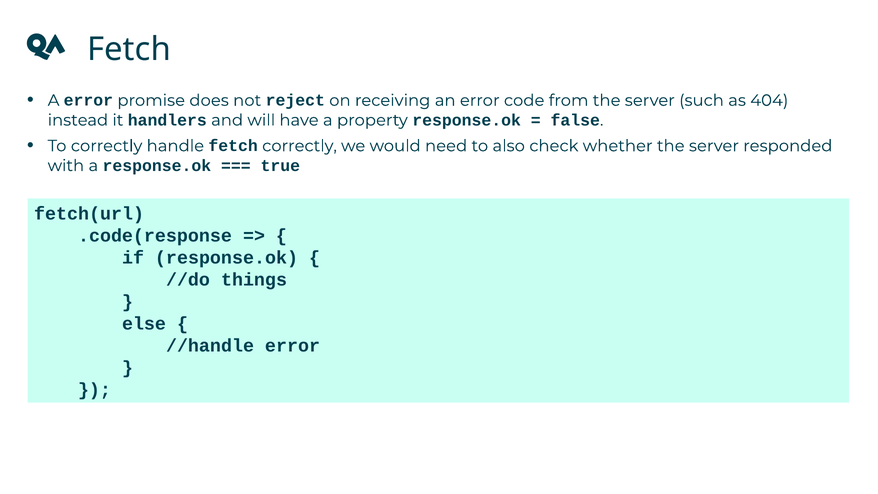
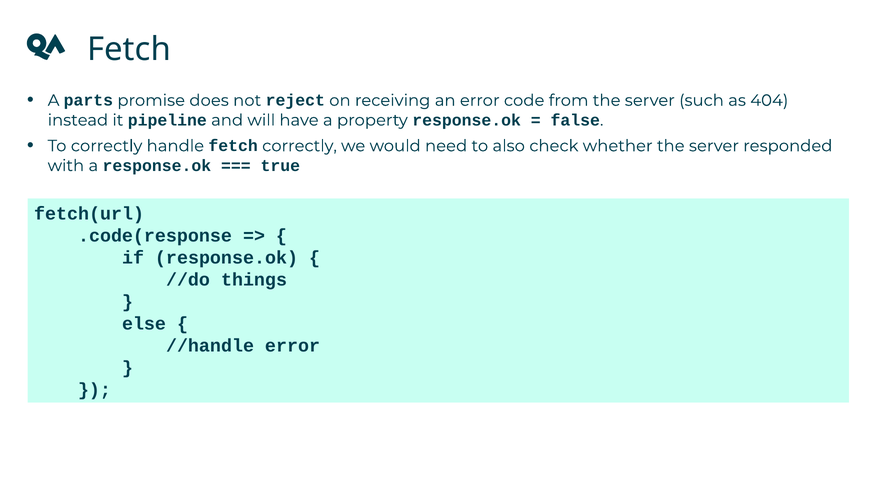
A error: error -> parts
handlers: handlers -> pipeline
